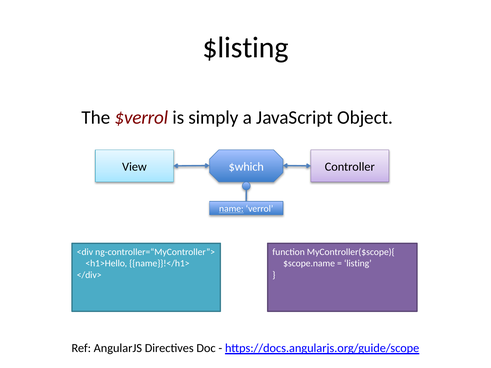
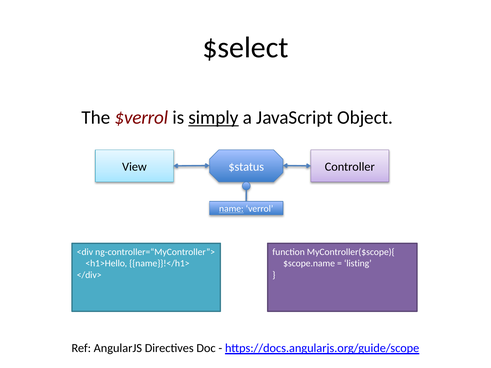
$listing: $listing -> $select
simply underline: none -> present
$which: $which -> $status
